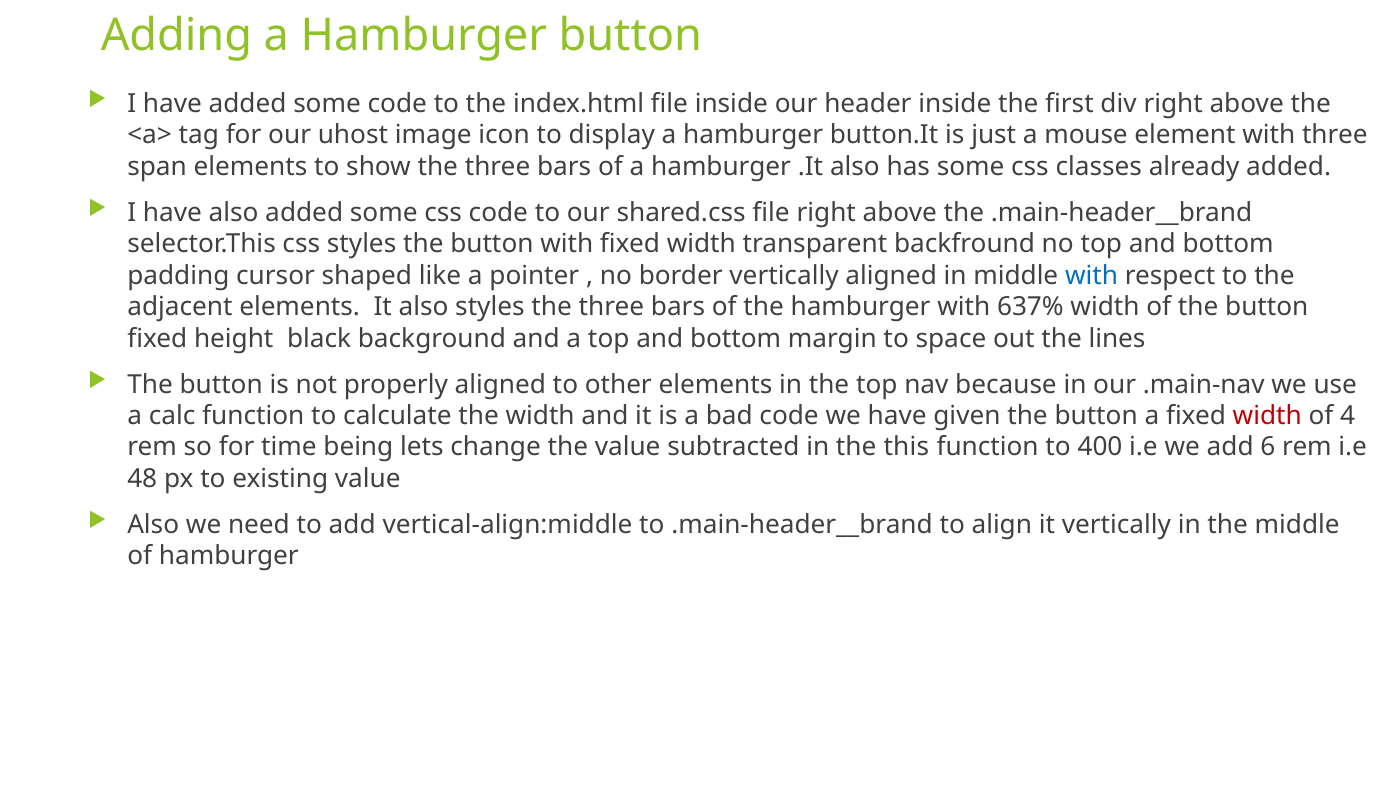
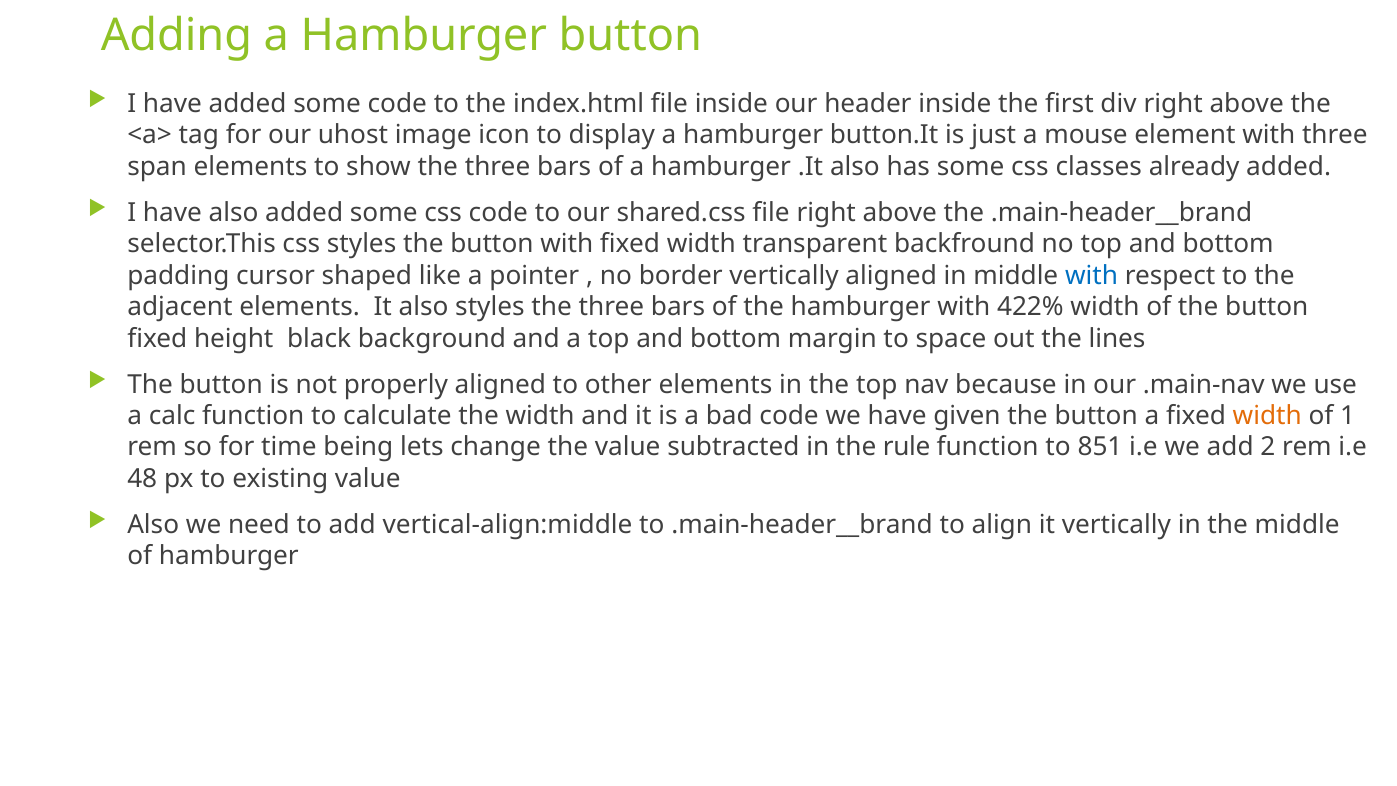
637%: 637% -> 422%
width at (1267, 416) colour: red -> orange
4: 4 -> 1
this: this -> rule
400: 400 -> 851
6: 6 -> 2
